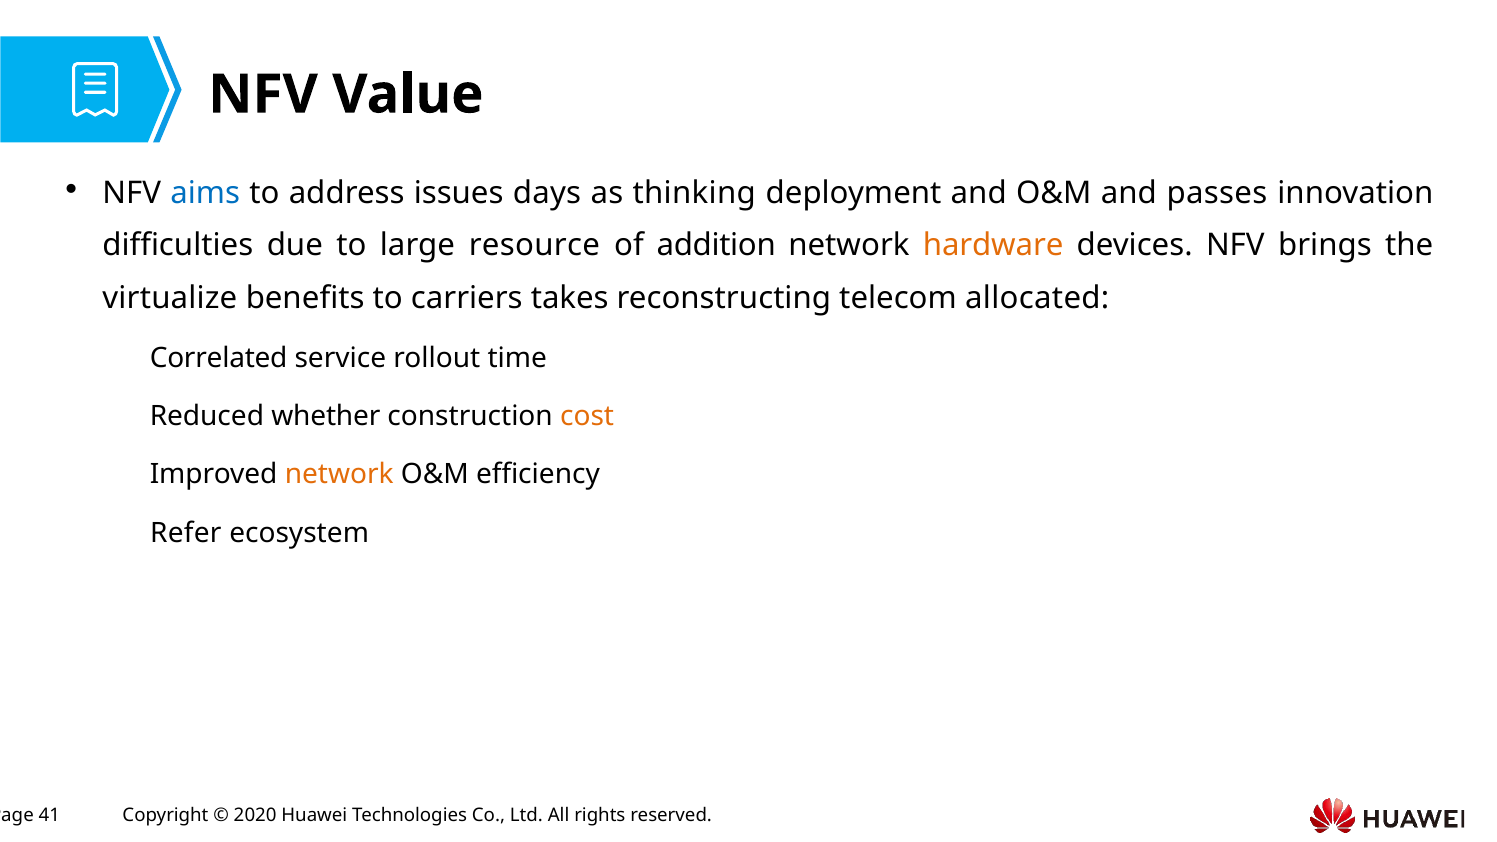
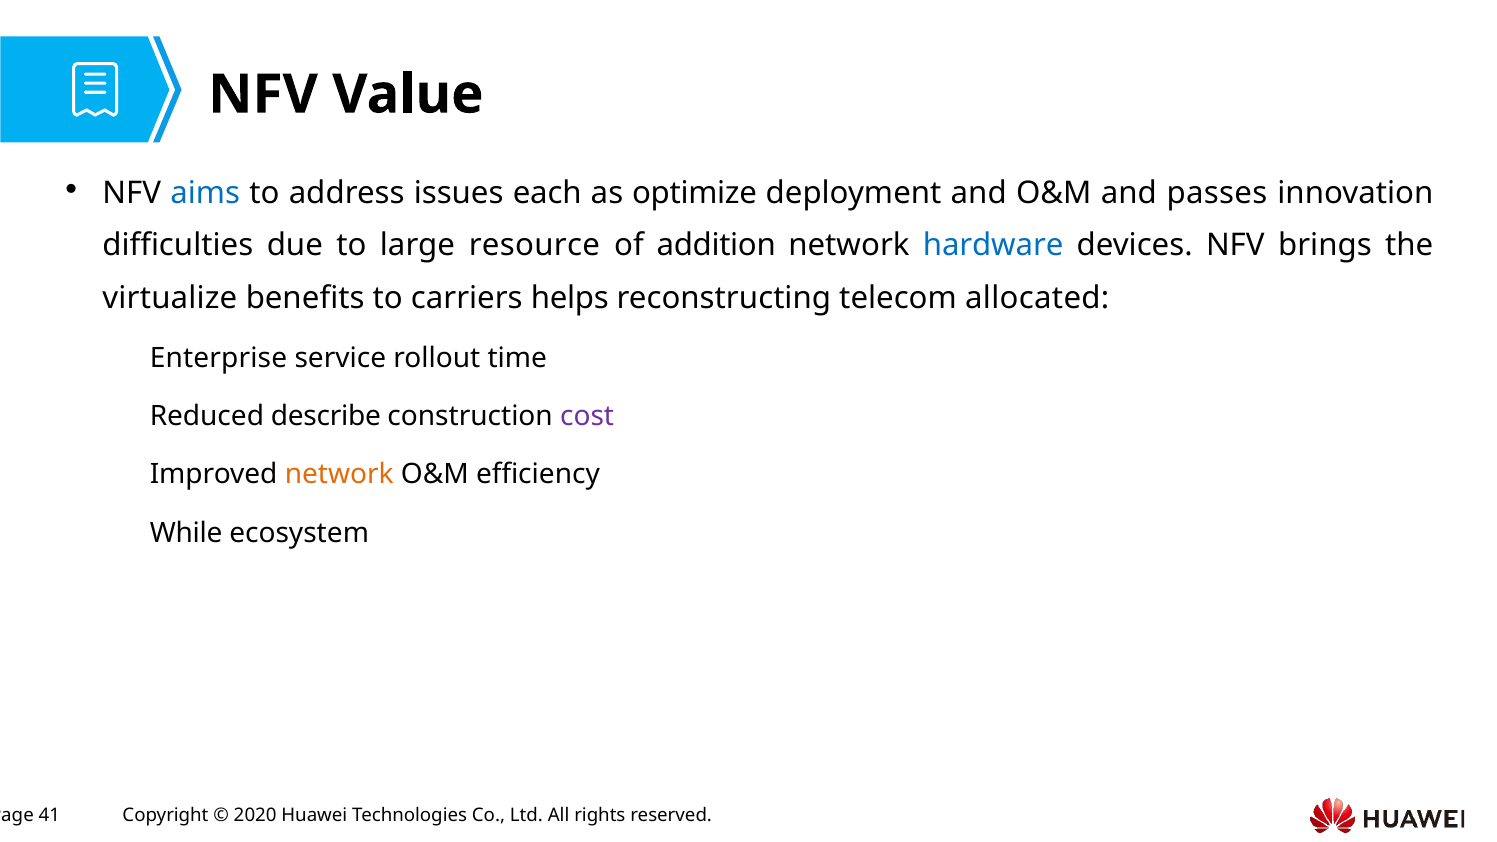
days: days -> each
thinking: thinking -> optimize
hardware colour: orange -> blue
takes: takes -> helps
Correlated: Correlated -> Enterprise
whether: whether -> describe
cost colour: orange -> purple
Refer: Refer -> While
